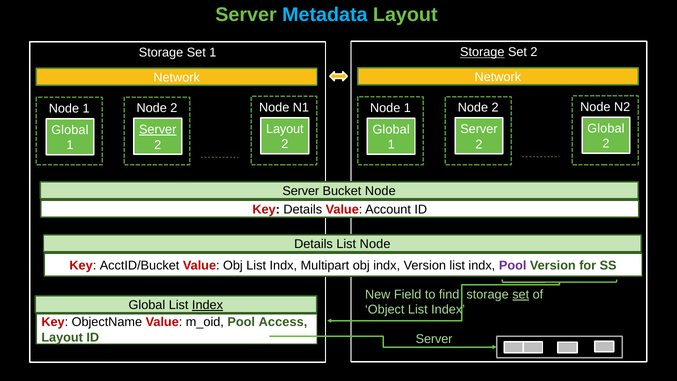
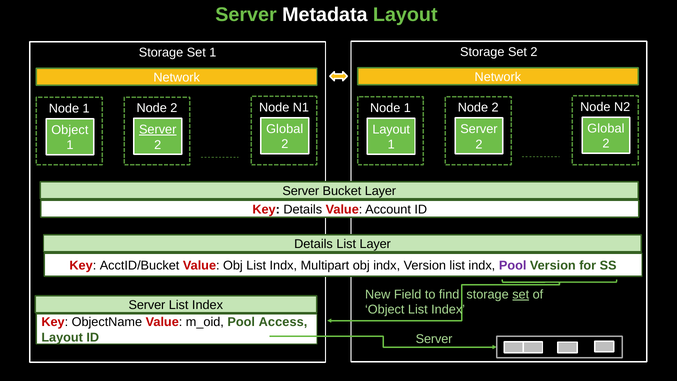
Metadata colour: light blue -> white
Storage at (482, 52) underline: present -> none
Layout at (285, 129): Layout -> Global
Global at (391, 129): Global -> Layout
Global at (70, 130): Global -> Object
Bucket Node: Node -> Layer
List Node: Node -> Layer
Global at (147, 305): Global -> Server
Index at (208, 305) underline: present -> none
